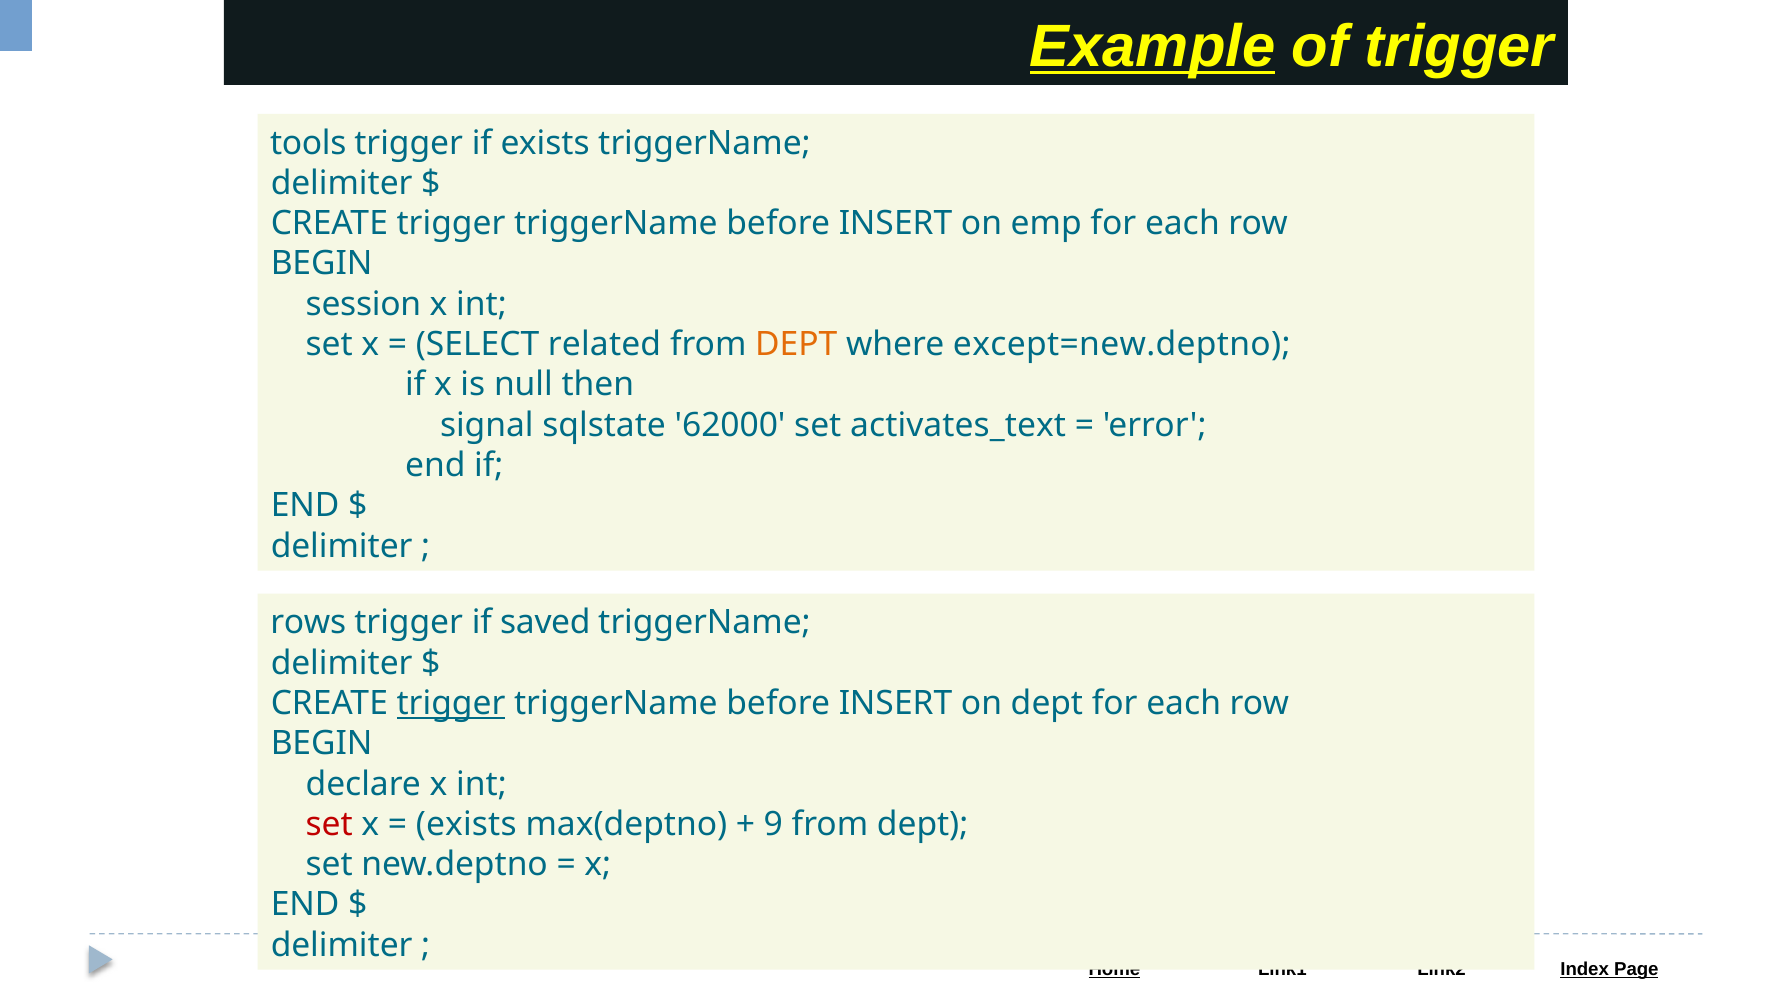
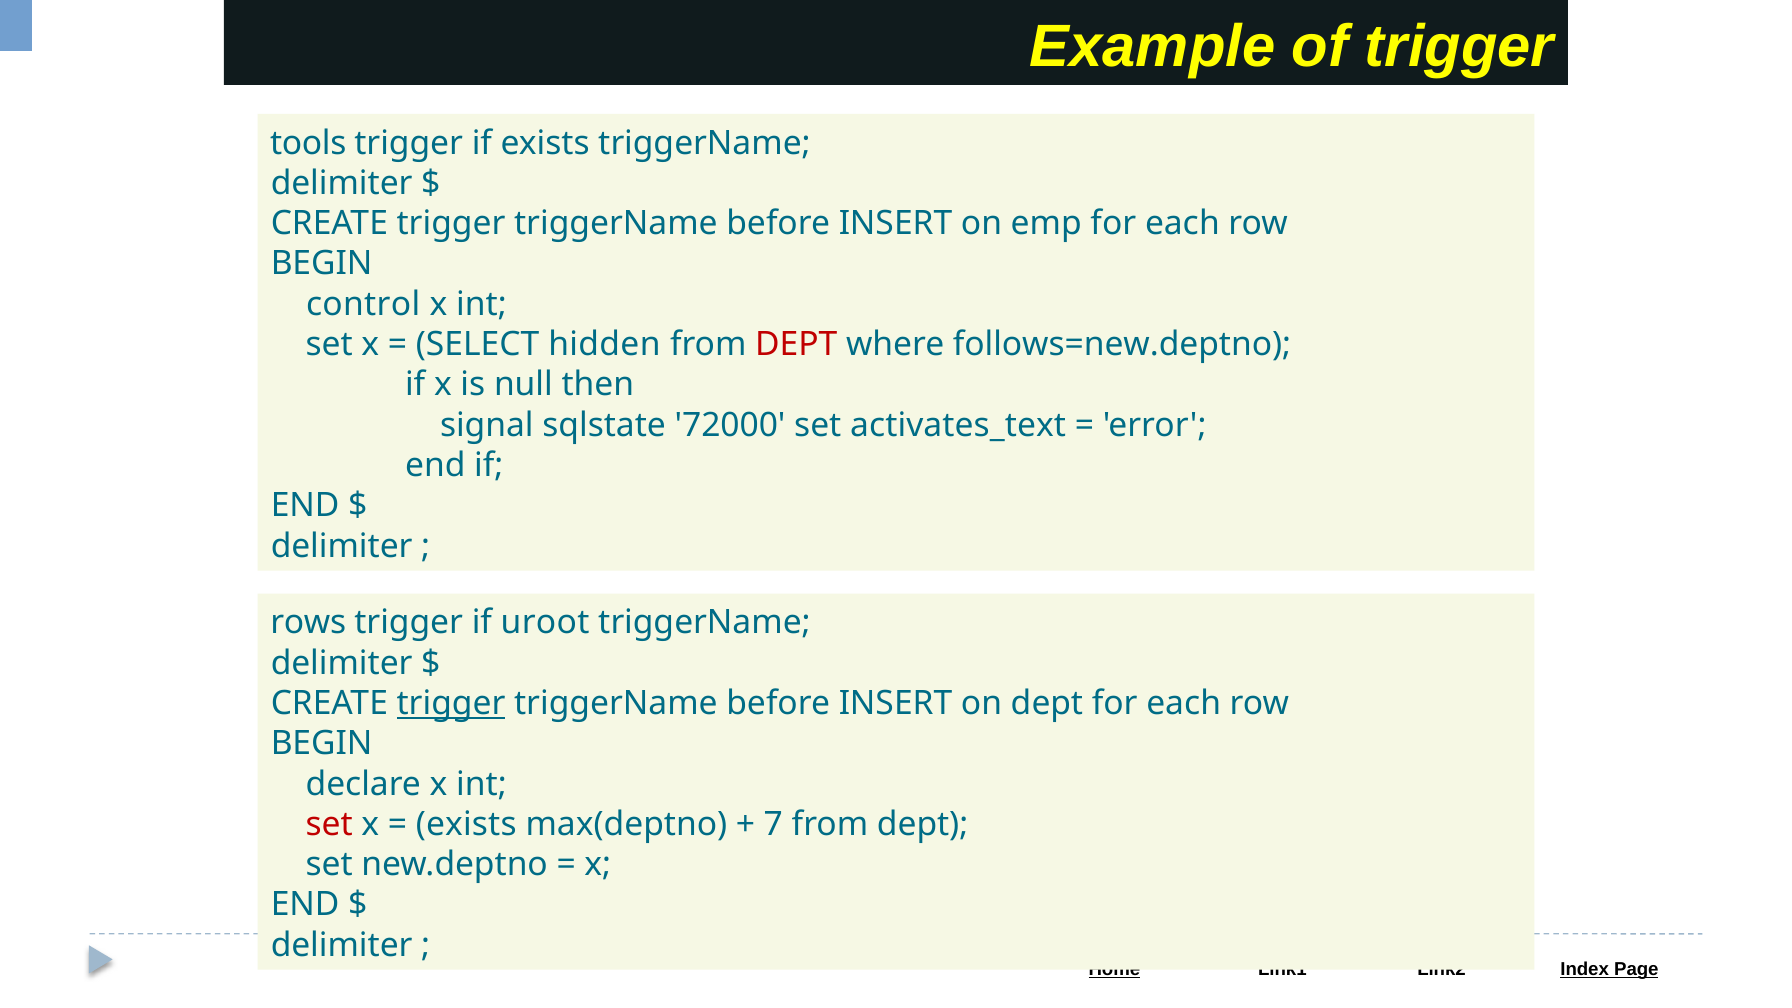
Example underline: present -> none
session: session -> control
related: related -> hidden
DEPT at (796, 345) colour: orange -> red
except=new.deptno: except=new.deptno -> follows=new.deptno
62000: 62000 -> 72000
saved: saved -> uroot
9: 9 -> 7
